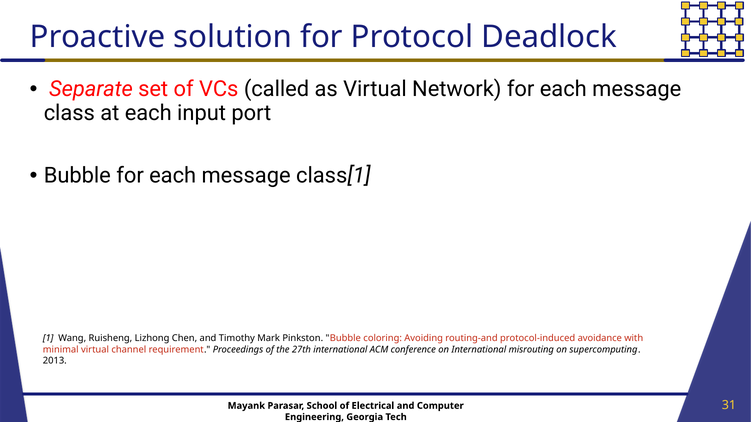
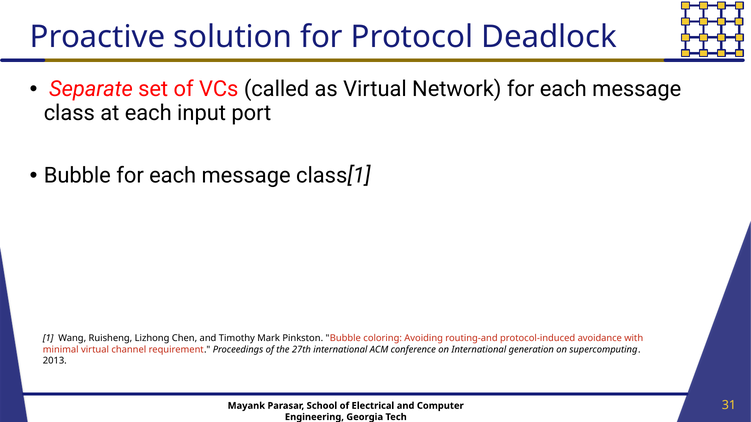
misrouting: misrouting -> generation
